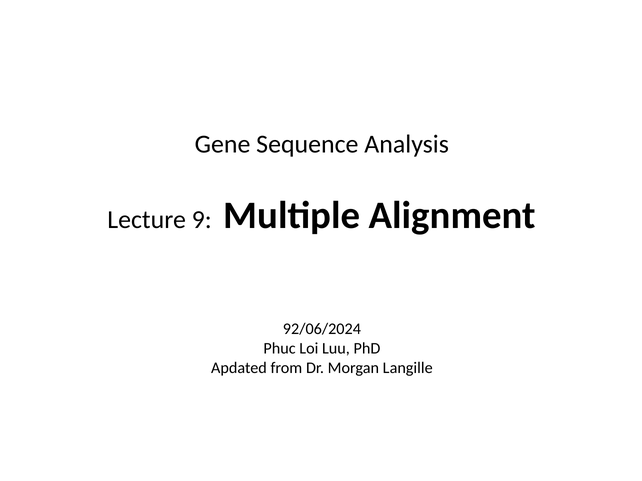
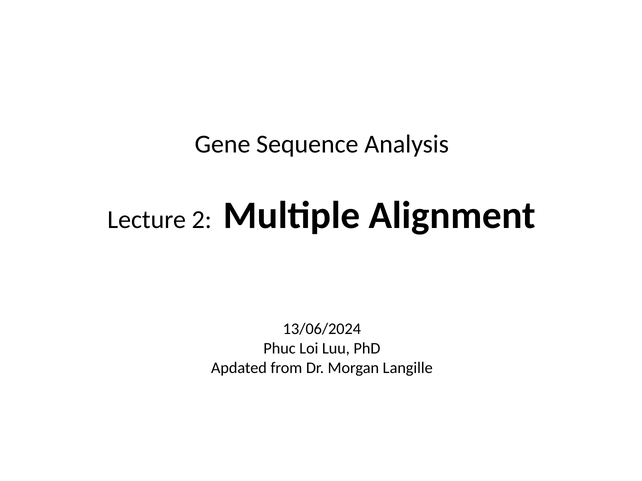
9: 9 -> 2
92/06/2024: 92/06/2024 -> 13/06/2024
